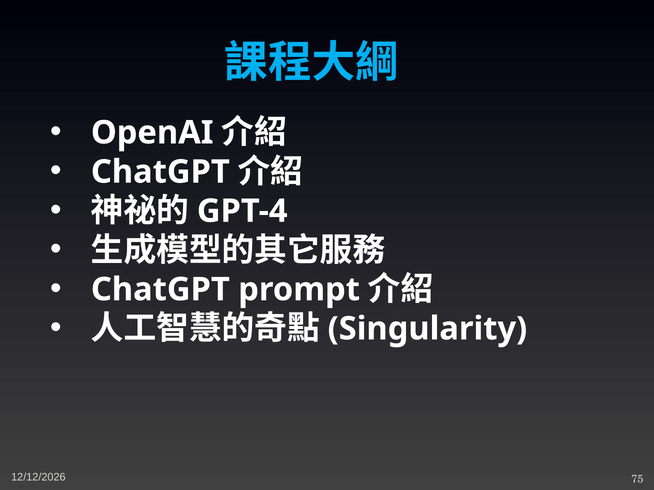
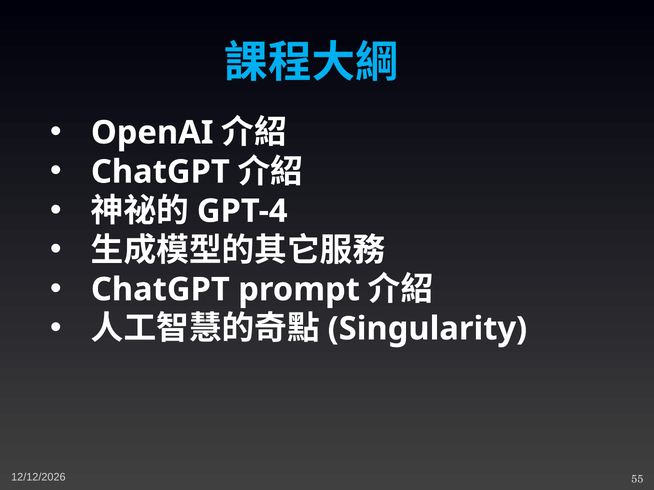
75: 75 -> 55
